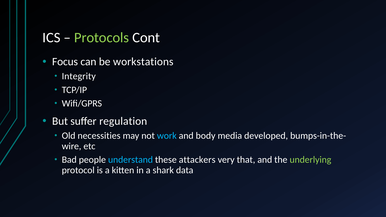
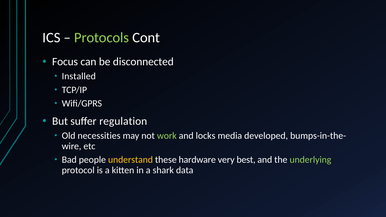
workstations: workstations -> disconnected
Integrity: Integrity -> Installed
work colour: light blue -> light green
body: body -> locks
understand colour: light blue -> yellow
attackers: attackers -> hardware
that: that -> best
